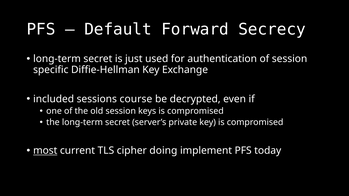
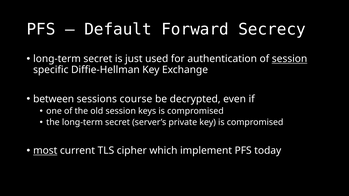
session at (290, 59) underline: none -> present
included: included -> between
doing: doing -> which
